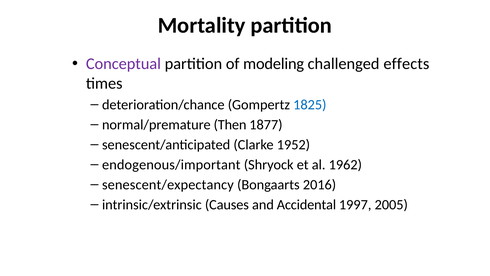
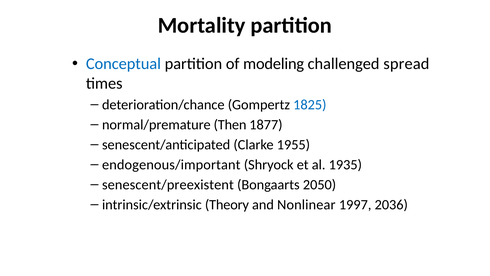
Conceptual colour: purple -> blue
effects: effects -> spread
1952: 1952 -> 1955
1962: 1962 -> 1935
senescent/expectancy: senescent/expectancy -> senescent/preexistent
2016: 2016 -> 2050
Causes: Causes -> Theory
Accidental: Accidental -> Nonlinear
2005: 2005 -> 2036
